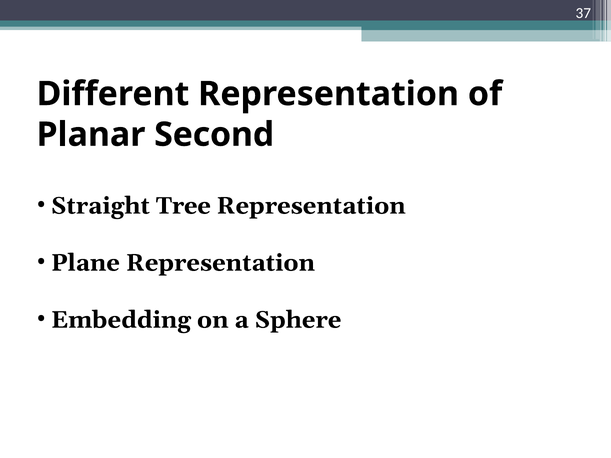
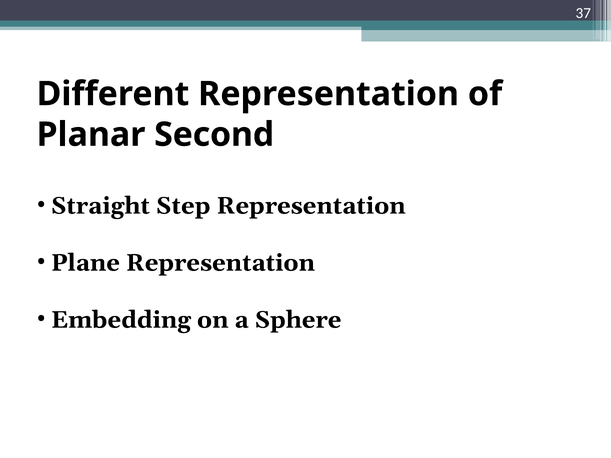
Tree: Tree -> Step
